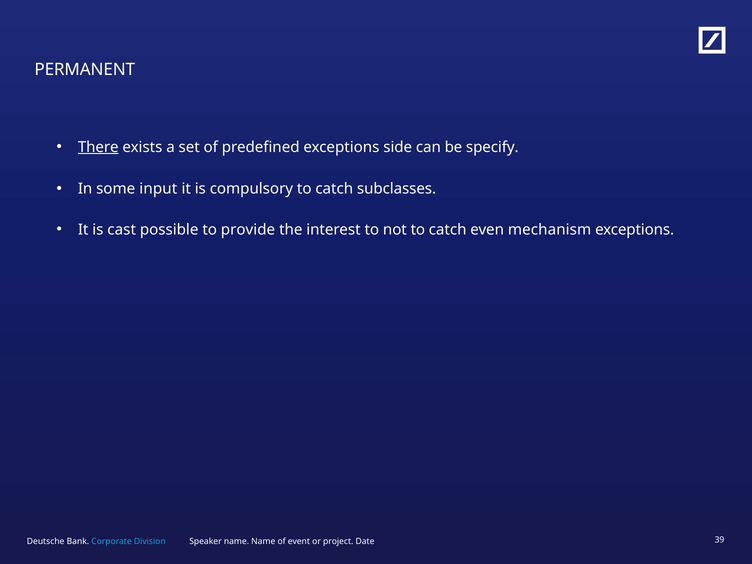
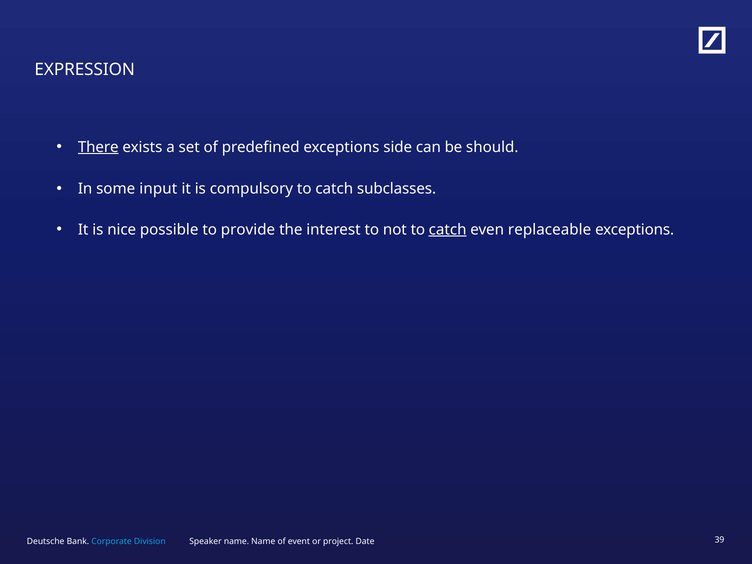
PERMANENT: PERMANENT -> EXPRESSION
specify: specify -> should
cast: cast -> nice
catch at (448, 230) underline: none -> present
mechanism: mechanism -> replaceable
